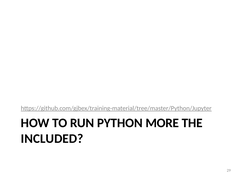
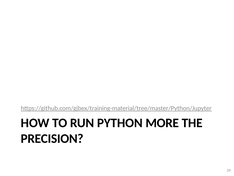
INCLUDED: INCLUDED -> PRECISION
